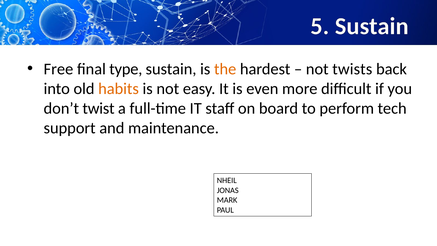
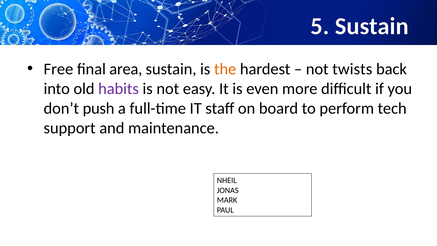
type: type -> area
habits colour: orange -> purple
twist: twist -> push
